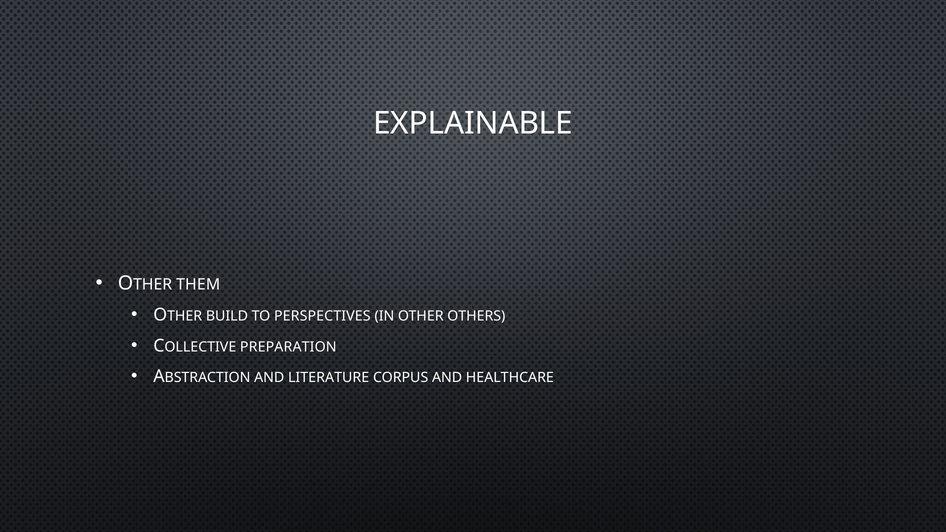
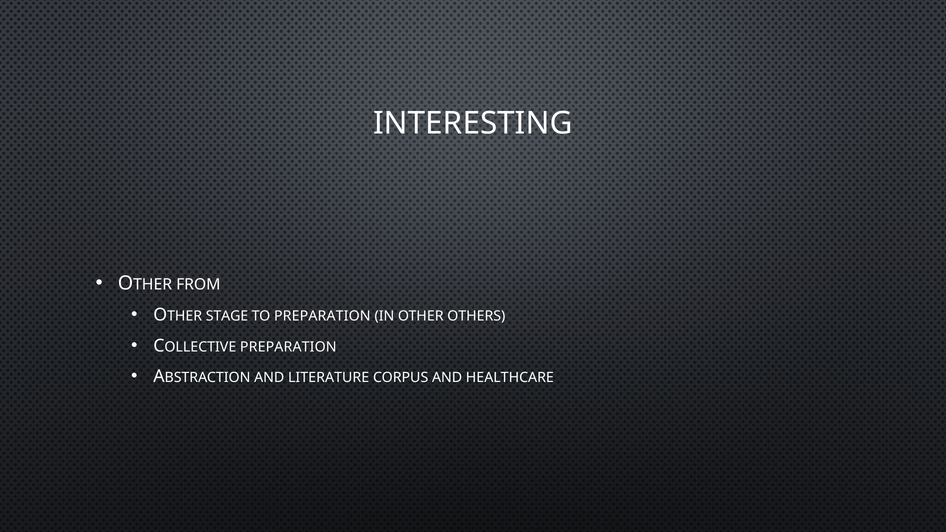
EXPLAINABLE: EXPLAINABLE -> INTERESTING
THEM: THEM -> FROM
BUILD: BUILD -> STAGE
TO PERSPECTIVES: PERSPECTIVES -> PREPARATION
